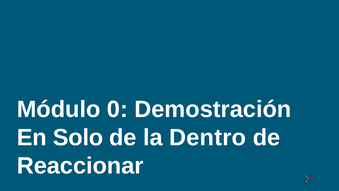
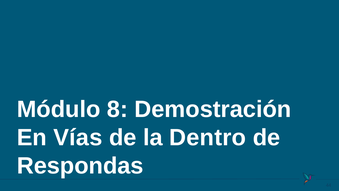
0: 0 -> 8
Solo: Solo -> Vías
Reaccionar: Reaccionar -> Respondas
